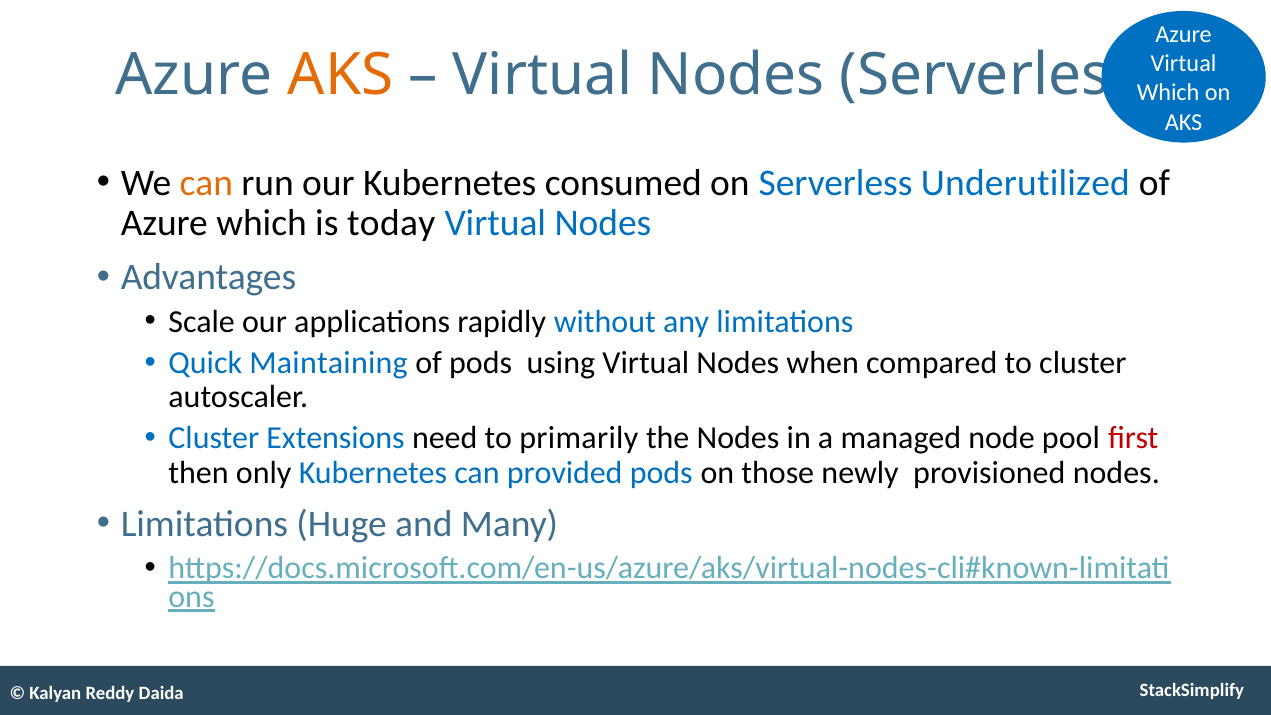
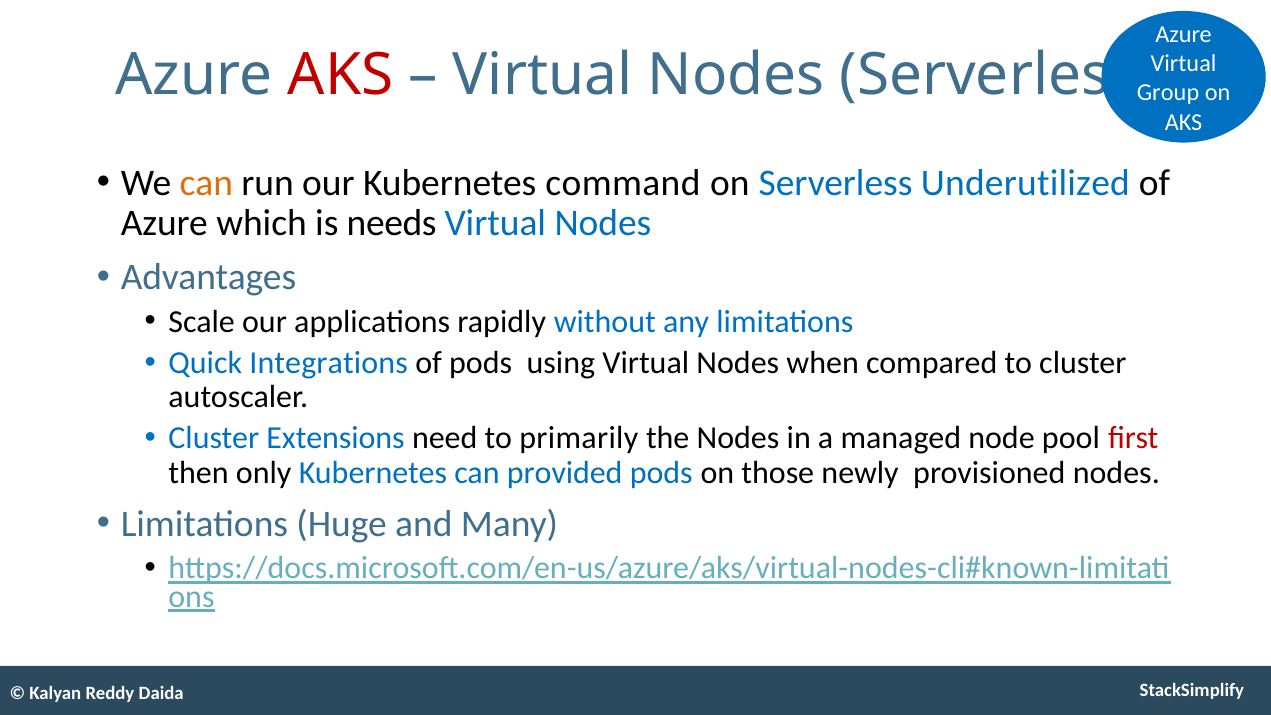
AKS at (340, 75) colour: orange -> red
Which at (1168, 93): Which -> Group
consumed: consumed -> command
today: today -> needs
Maintaining: Maintaining -> Integrations
